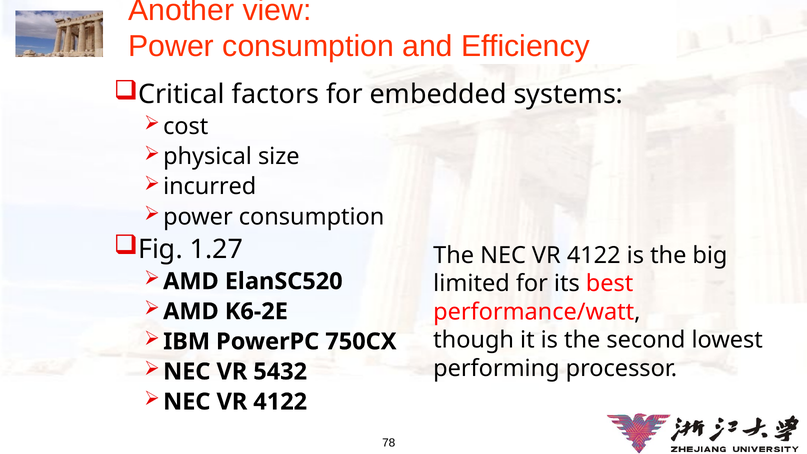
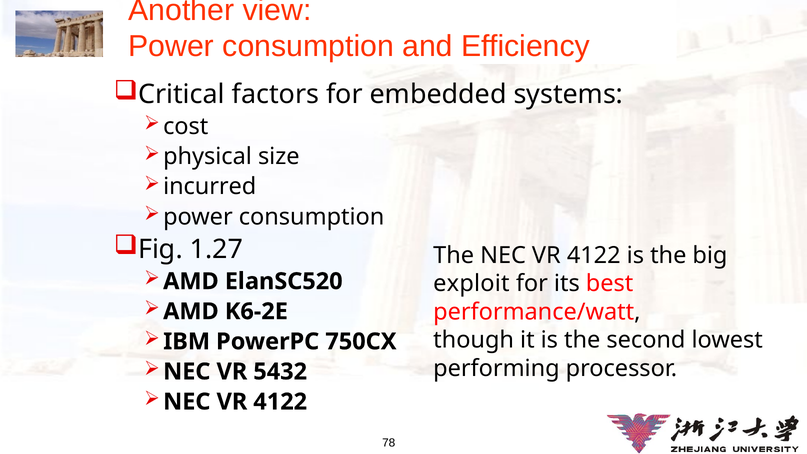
limited: limited -> exploit
